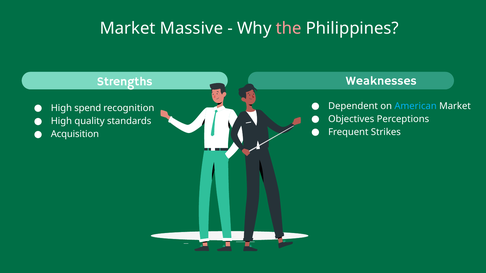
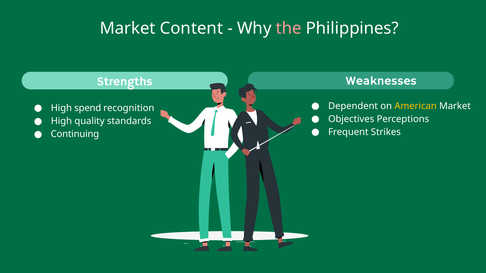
Massive: Massive -> Content
American colour: light blue -> yellow
Acquisition: Acquisition -> Continuing
